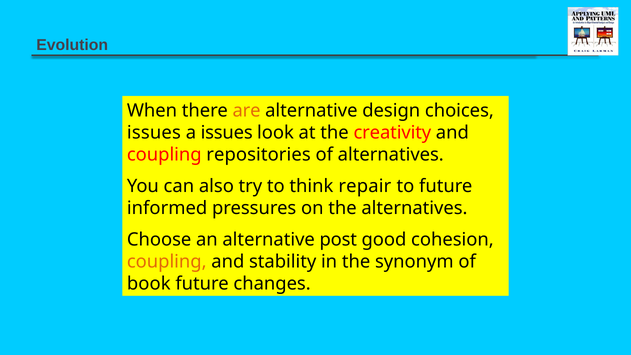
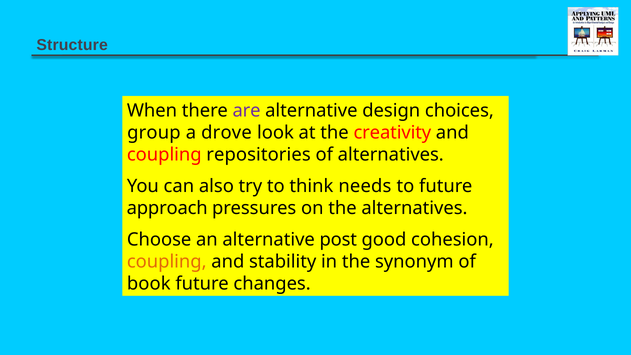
Evolution: Evolution -> Structure
are colour: orange -> purple
issues at (154, 133): issues -> group
a issues: issues -> drove
repair: repair -> needs
informed: informed -> approach
